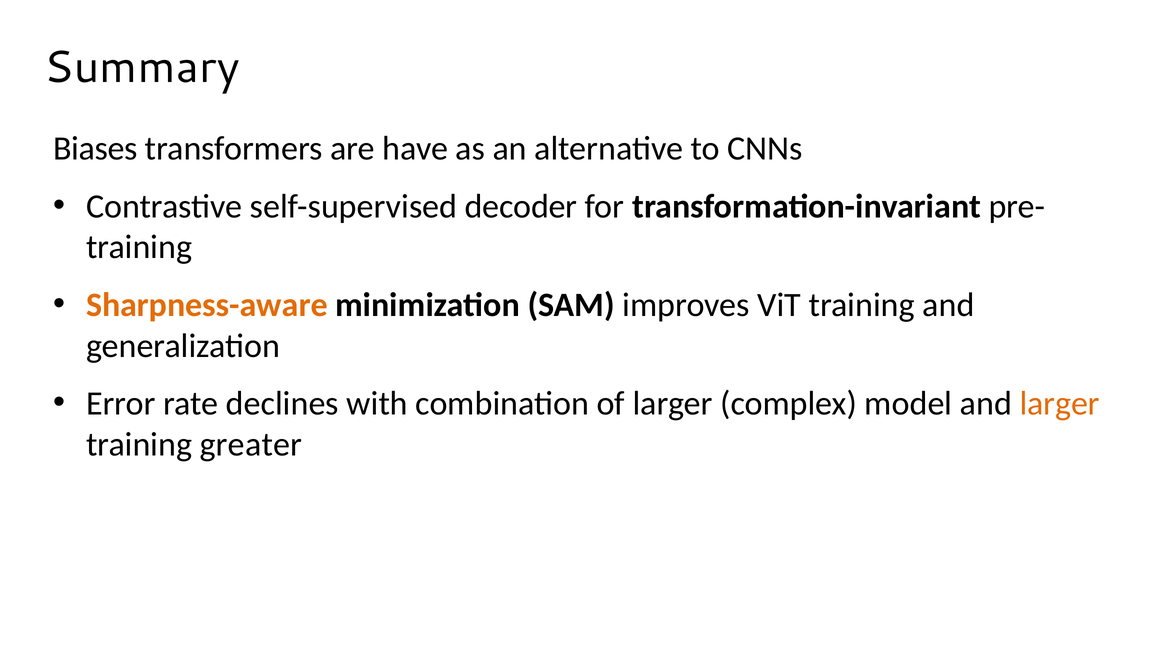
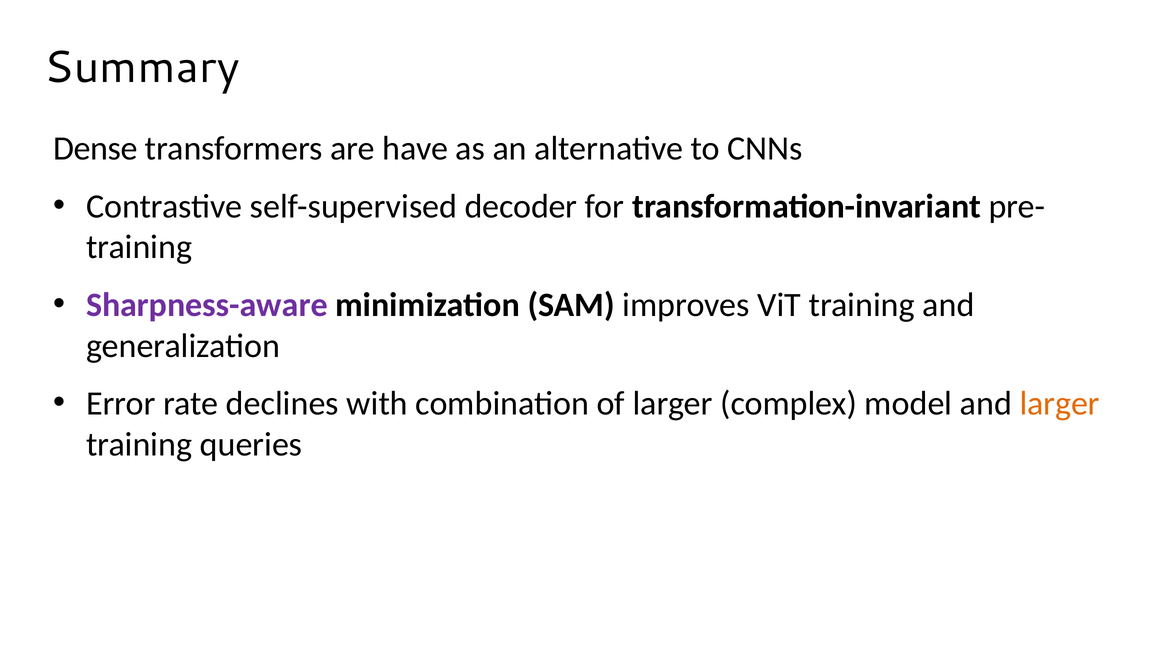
Biases: Biases -> Dense
Sharpness-aware colour: orange -> purple
greater: greater -> queries
